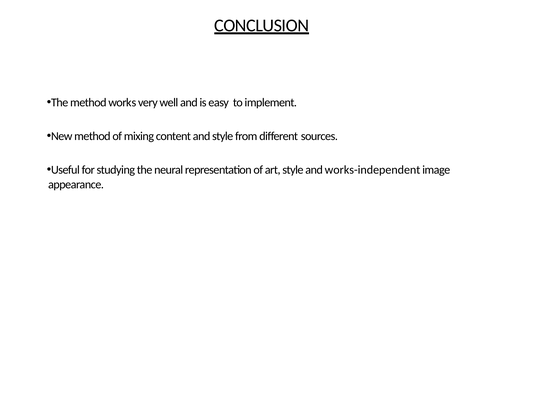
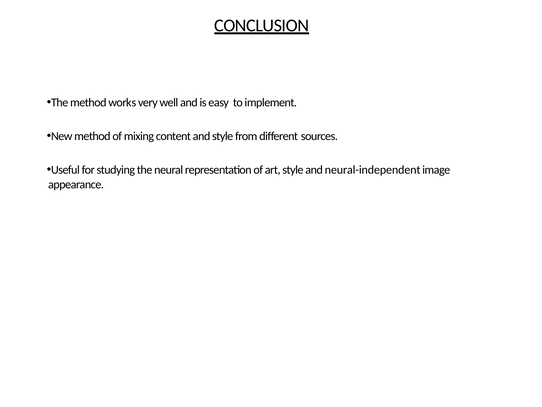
works-independent: works-independent -> neural-independent
